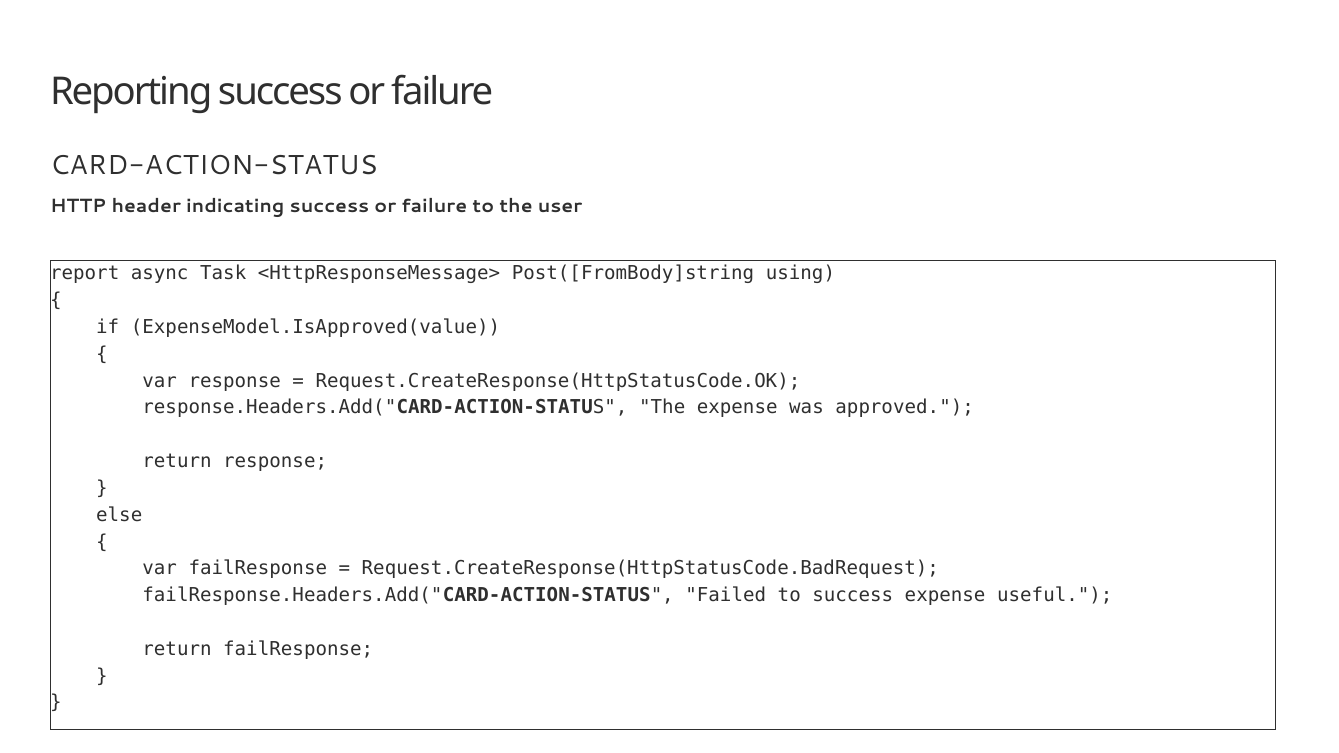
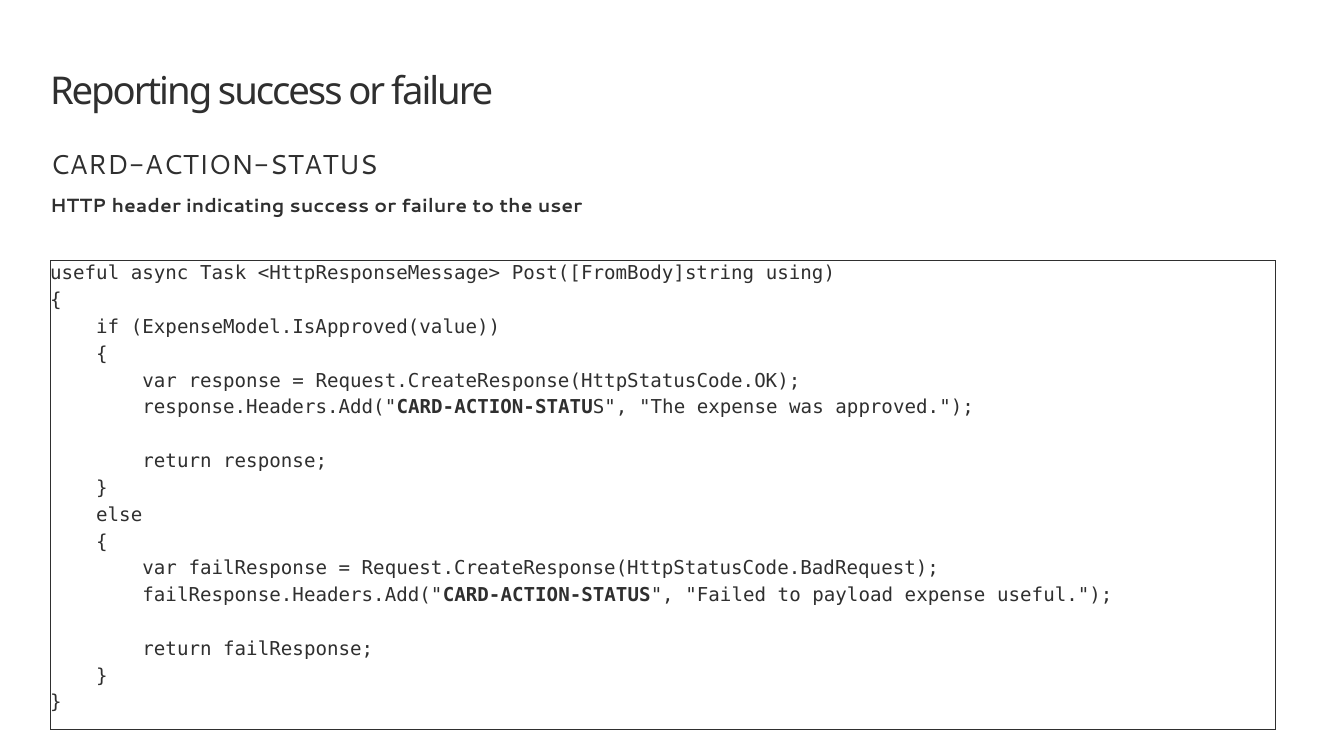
report at (85, 274): report -> useful
to success: success -> payload
